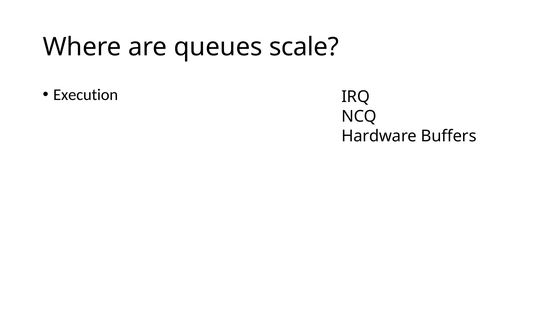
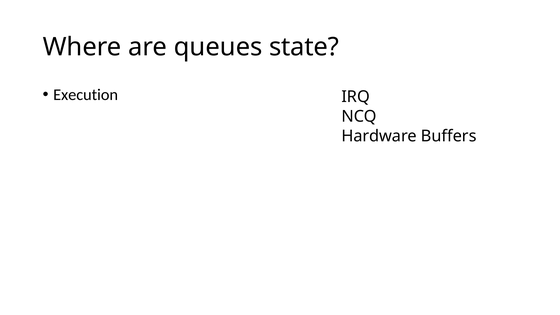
scale: scale -> state
